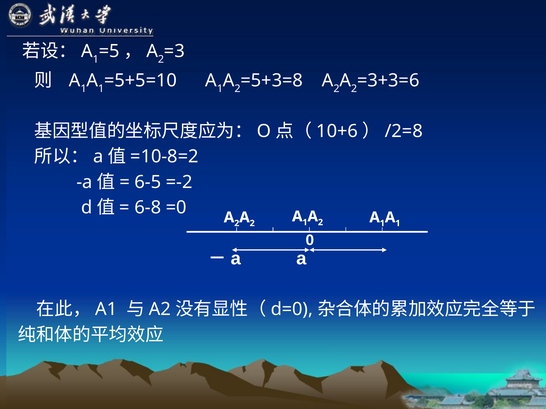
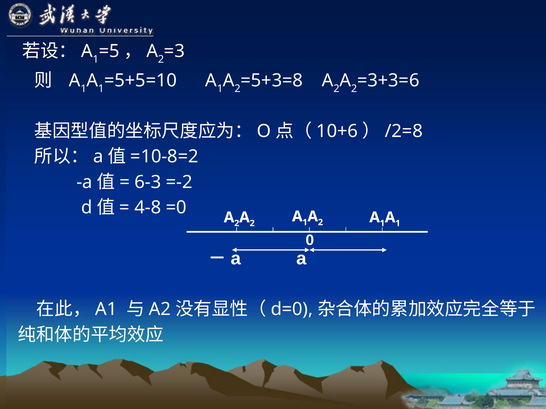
6-5: 6-5 -> 6-3
6-8: 6-8 -> 4-8
